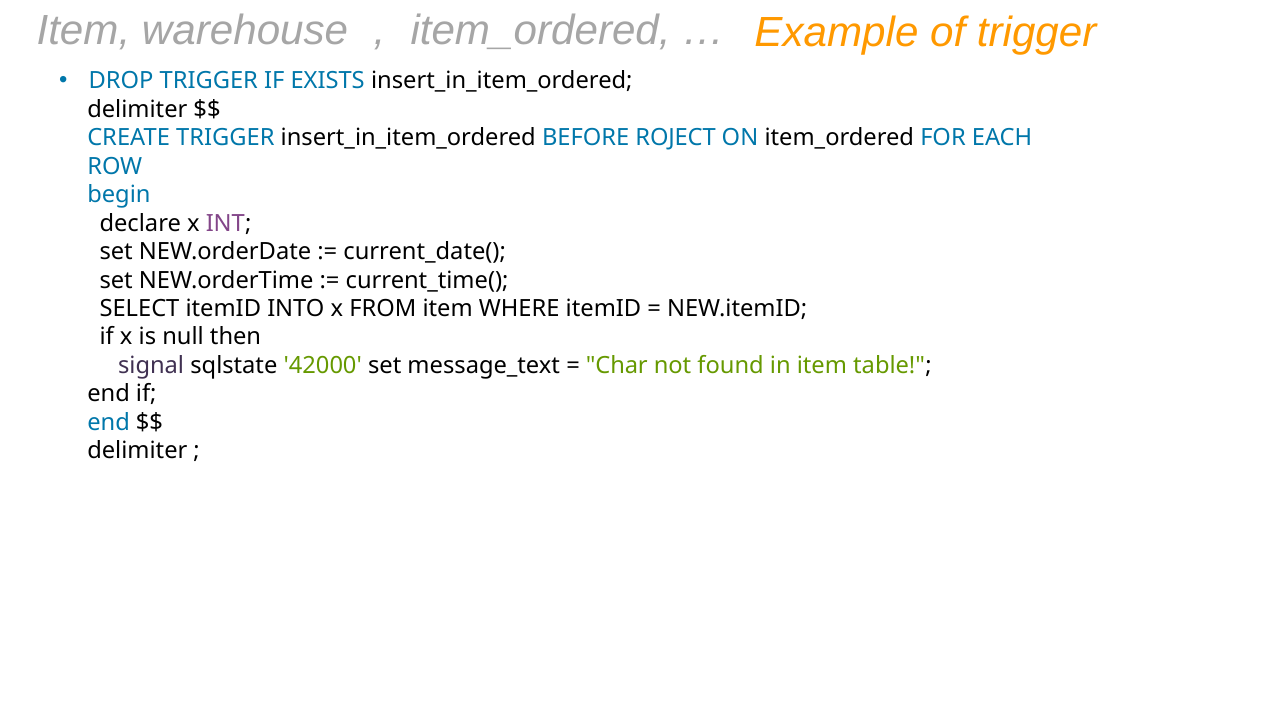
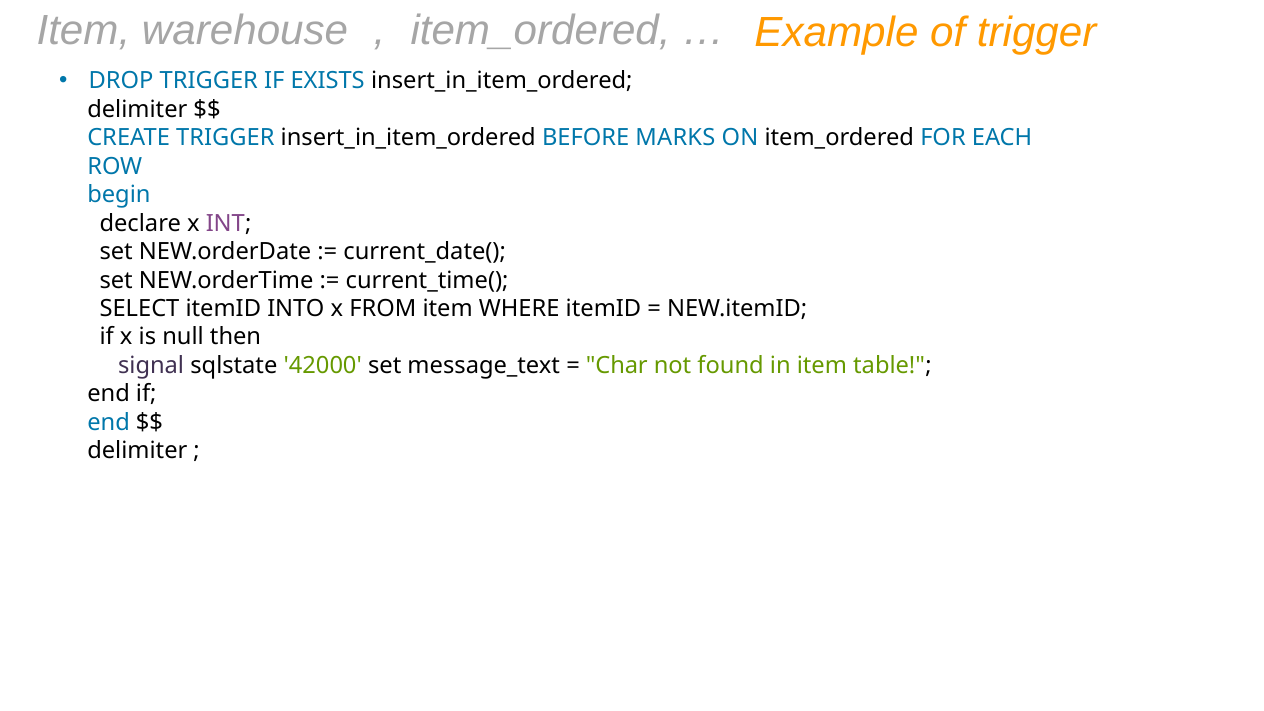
ROJECT: ROJECT -> MARKS
